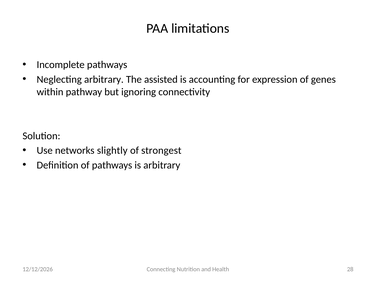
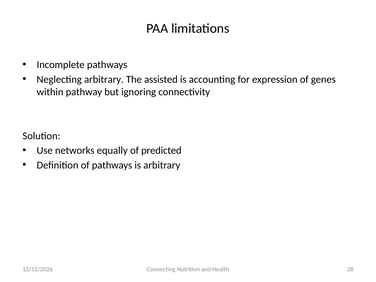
slightly: slightly -> equally
strongest: strongest -> predicted
